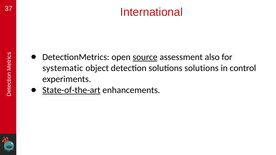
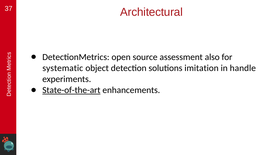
International: International -> Architectural
source underline: present -> none
solutions solutions: solutions -> imitation
control: control -> handle
